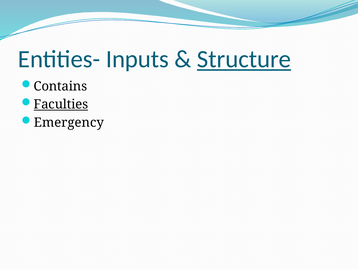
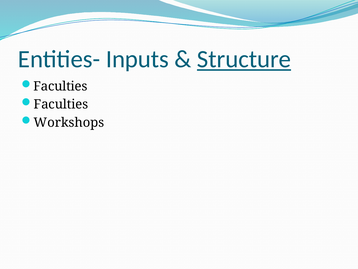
Contains at (60, 86): Contains -> Faculties
Faculties at (61, 104) underline: present -> none
Emergency: Emergency -> Workshops
